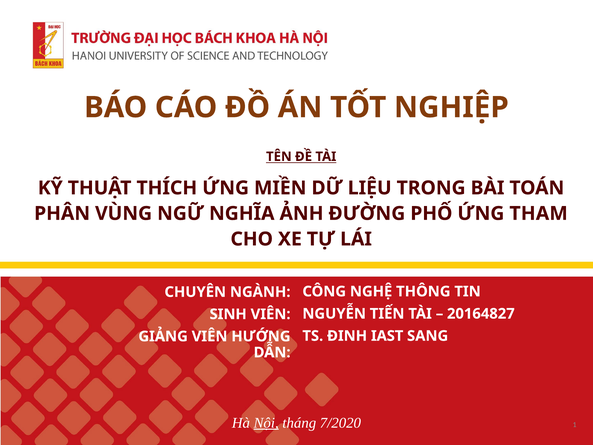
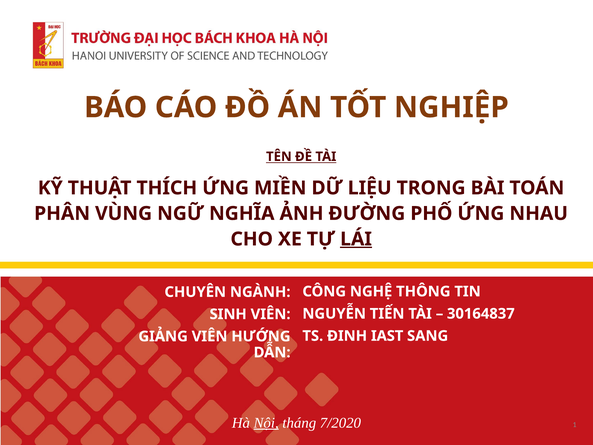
THAM: THAM -> NHAU
LÁI underline: none -> present
20164827: 20164827 -> 30164837
